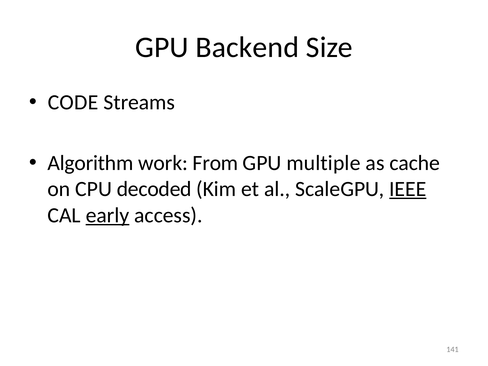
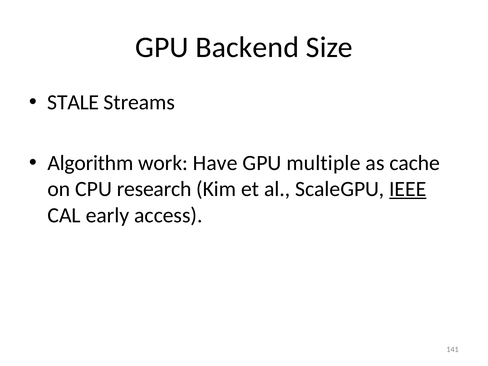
CODE: CODE -> STALE
From: From -> Have
decoded: decoded -> research
early underline: present -> none
